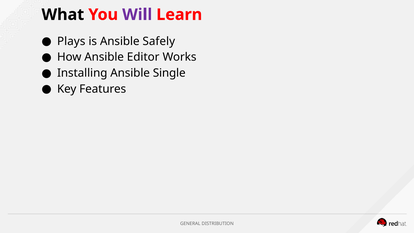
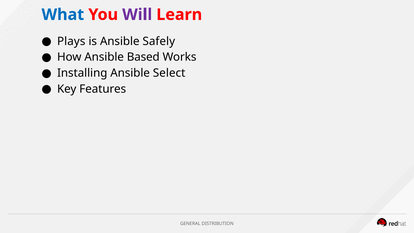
What colour: black -> blue
Editor: Editor -> Based
Single: Single -> Select
